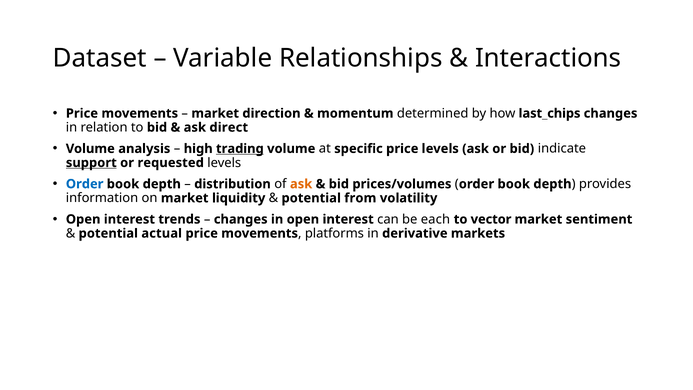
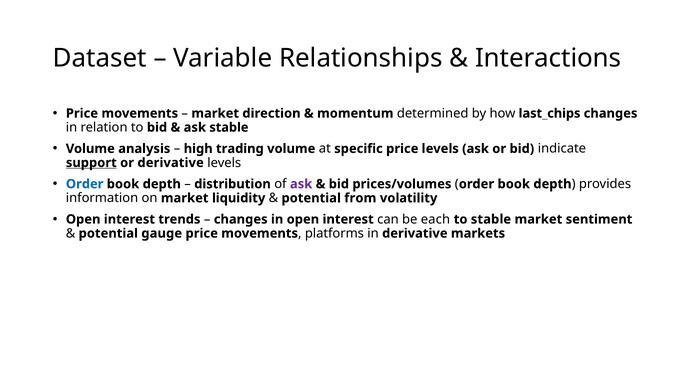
ask direct: direct -> stable
trading underline: present -> none
or requested: requested -> derivative
ask at (301, 184) colour: orange -> purple
to vector: vector -> stable
actual: actual -> gauge
